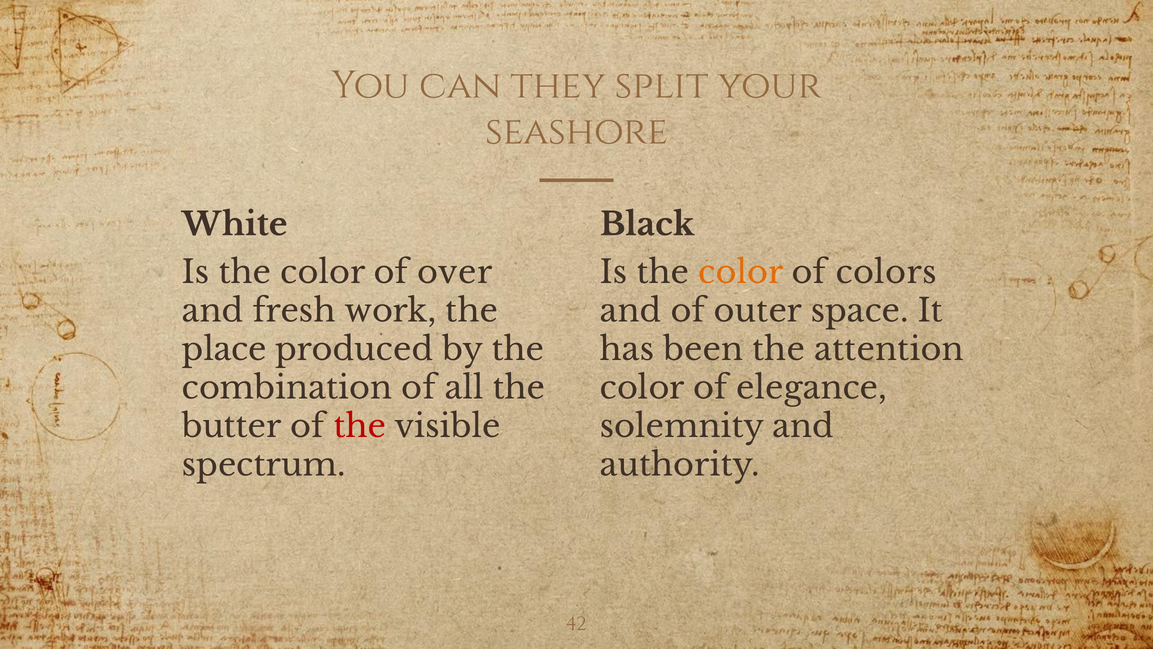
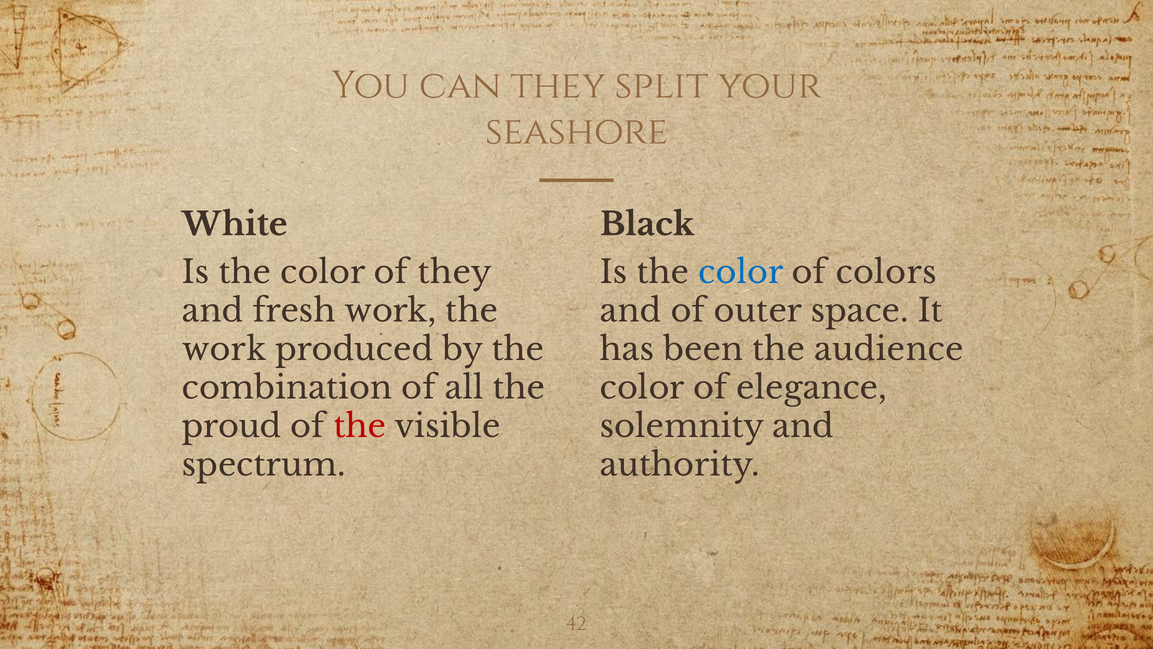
of over: over -> they
color at (741, 273) colour: orange -> blue
place at (224, 349): place -> work
attention: attention -> audience
butter: butter -> proud
